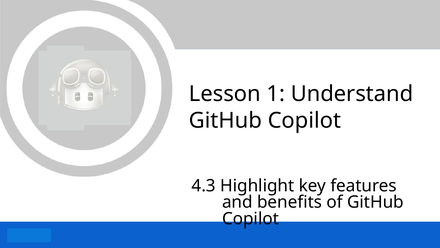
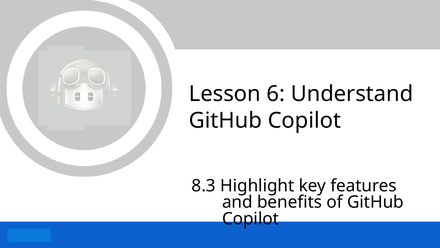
1: 1 -> 6
4.3: 4.3 -> 8.3
